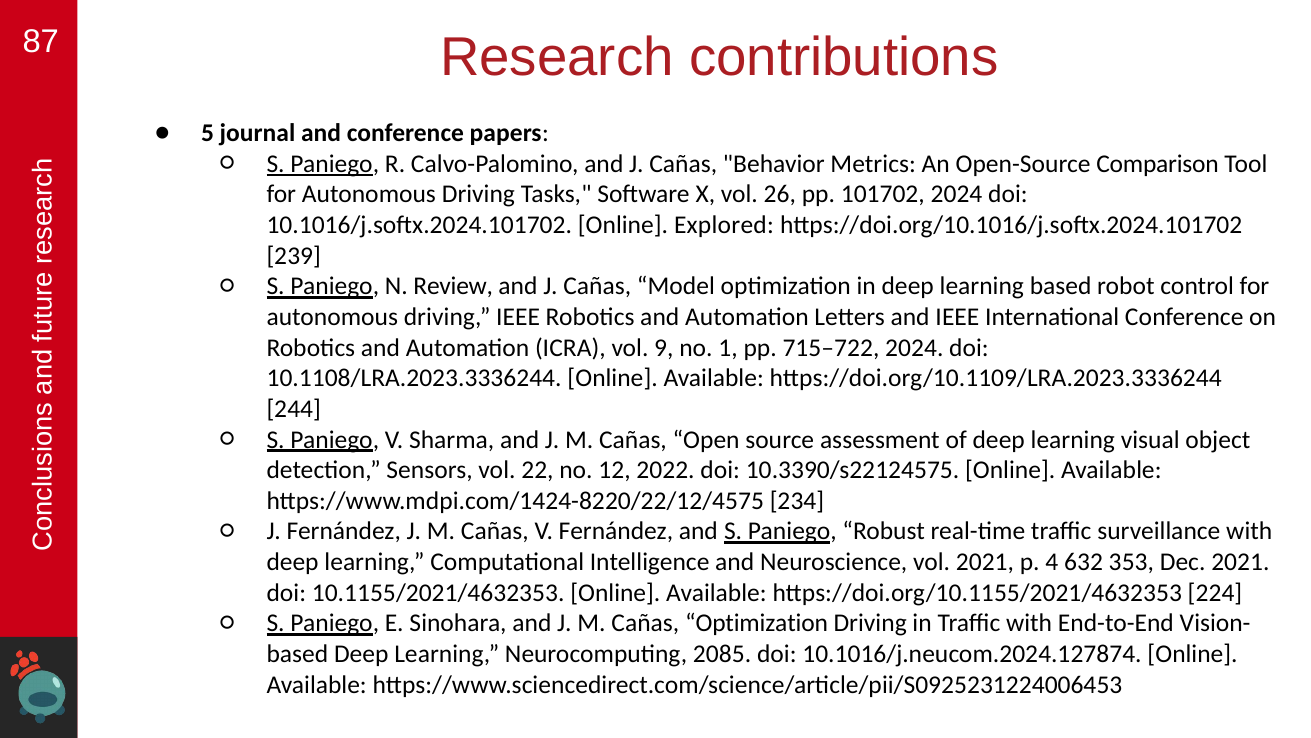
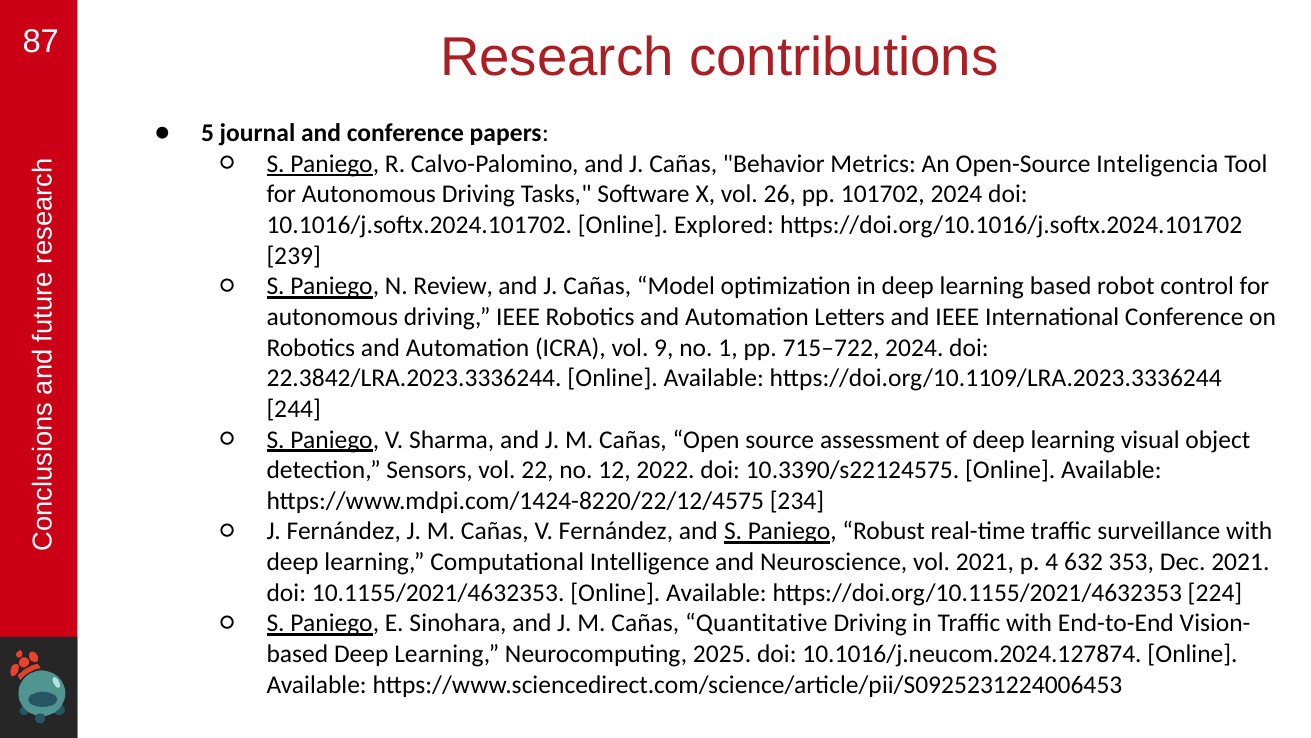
Comparison: Comparison -> Inteligencia
10.1108/LRA.2023.3336244: 10.1108/LRA.2023.3336244 -> 22.3842/LRA.2023.3336244
Cañas Optimization: Optimization -> Quantitative
2085: 2085 -> 2025
